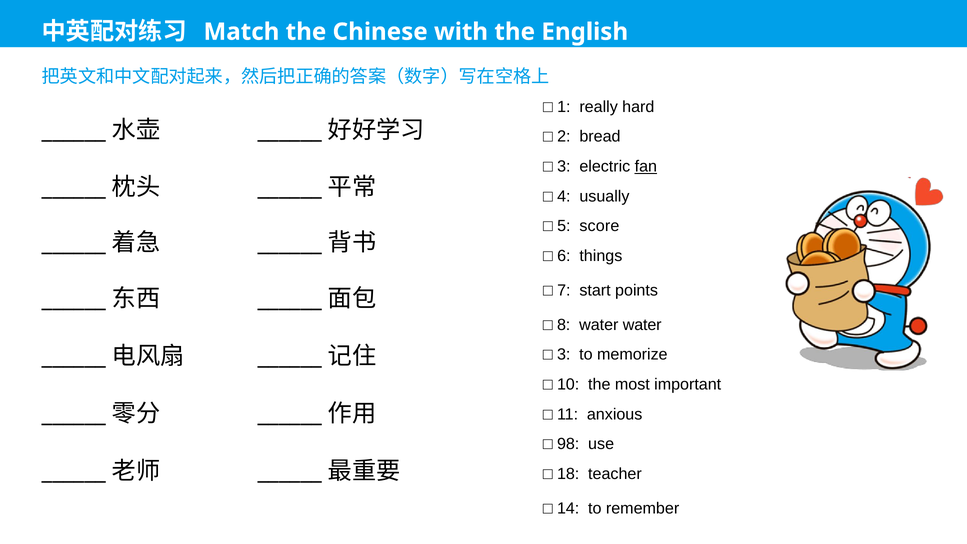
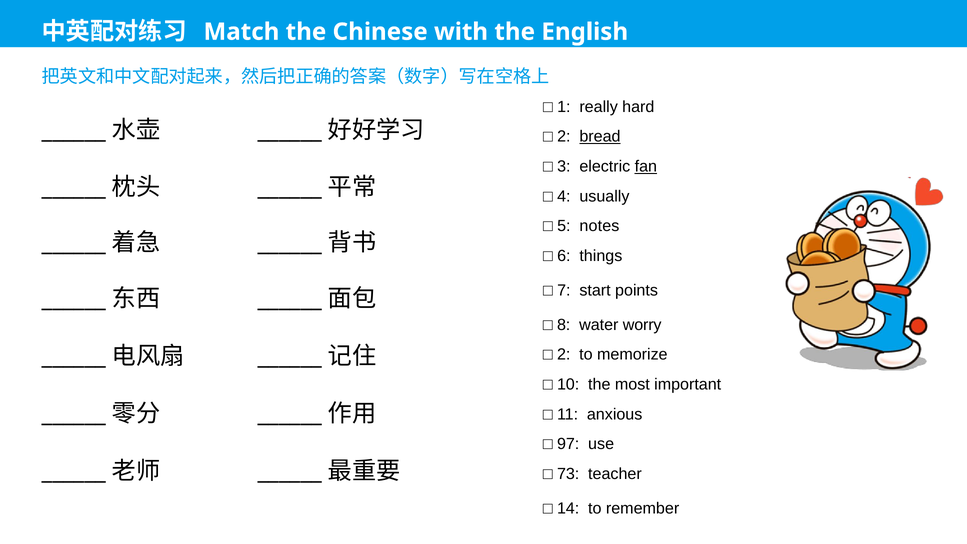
bread underline: none -> present
score: score -> notes
water water: water -> worry
3 at (564, 355): 3 -> 2
98: 98 -> 97
18: 18 -> 73
